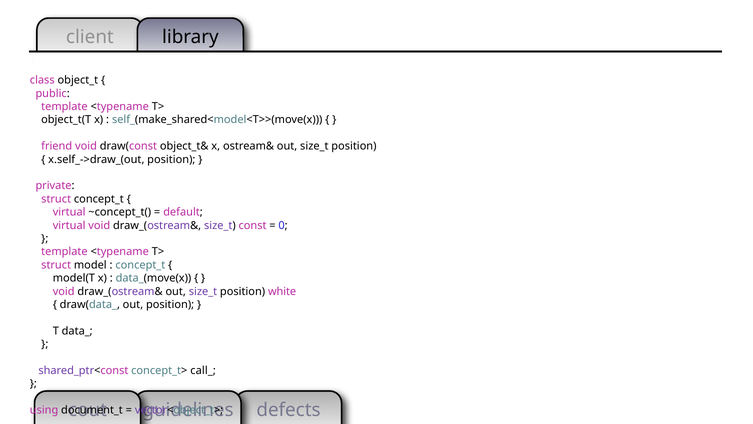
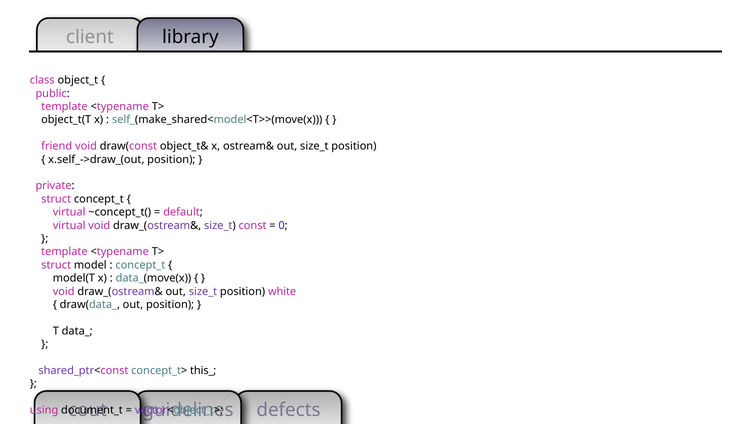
call_: call_ -> this_
